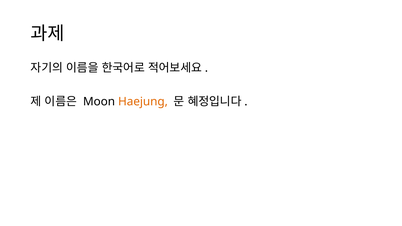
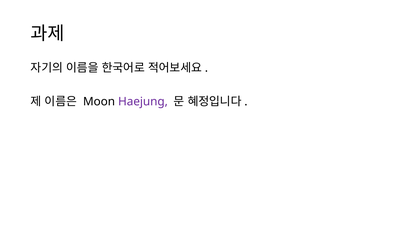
Haejung colour: orange -> purple
